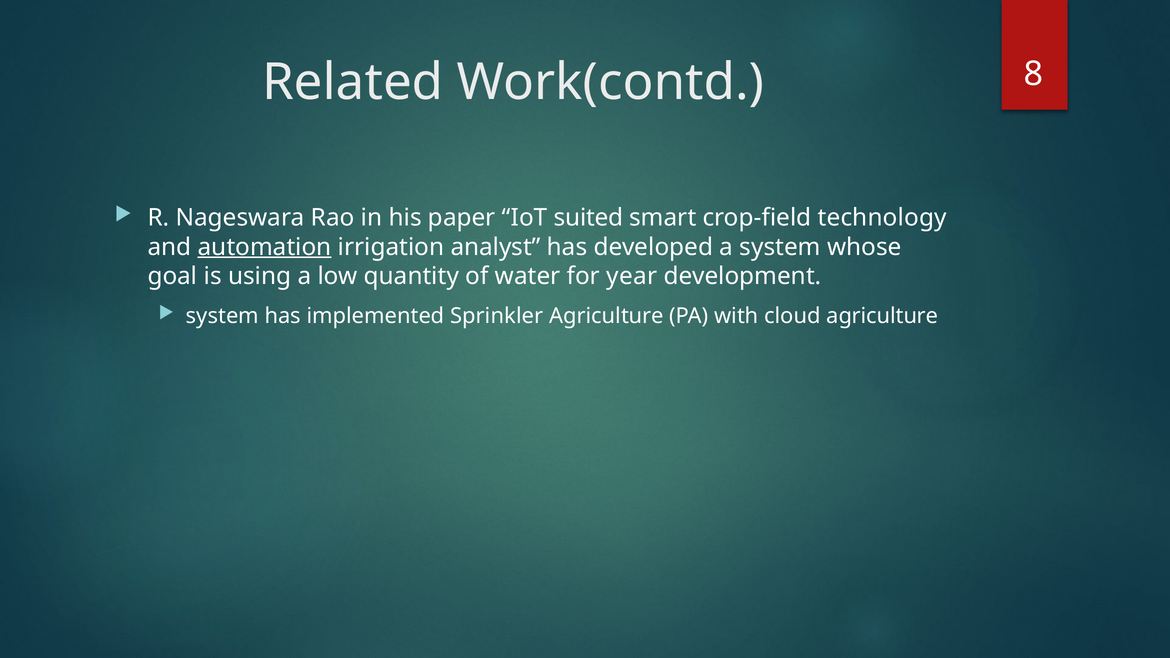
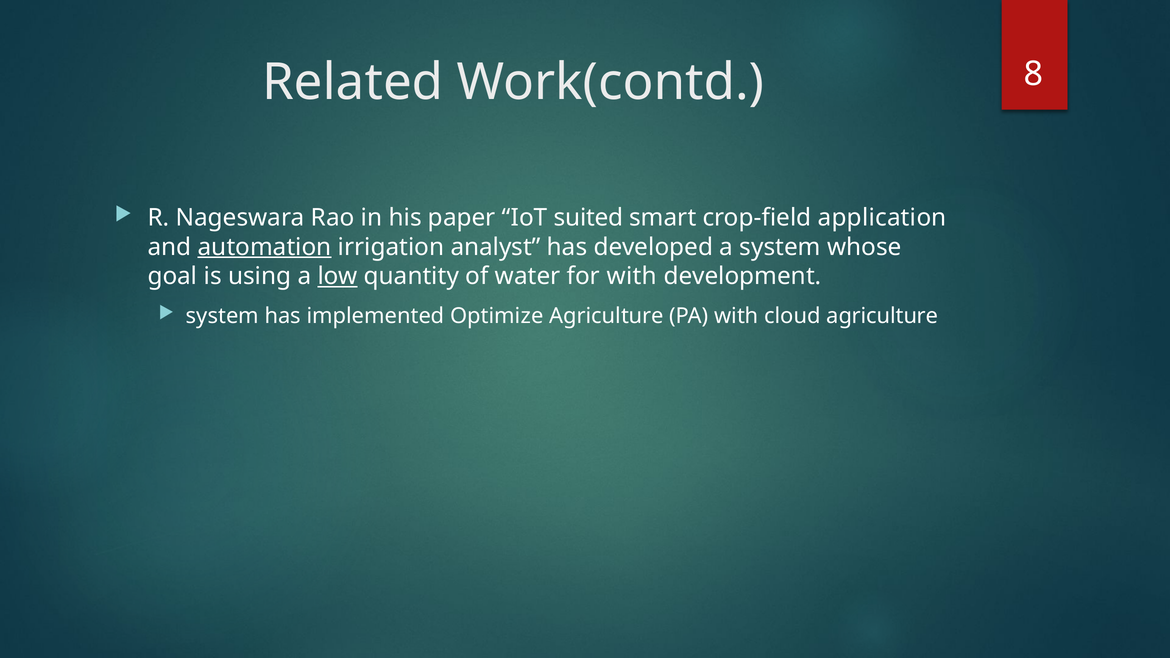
technology: technology -> application
low underline: none -> present
for year: year -> with
Sprinkler: Sprinkler -> Optimize
